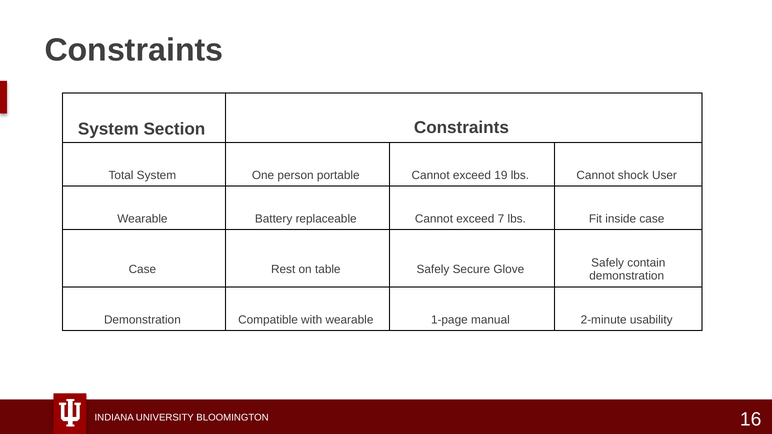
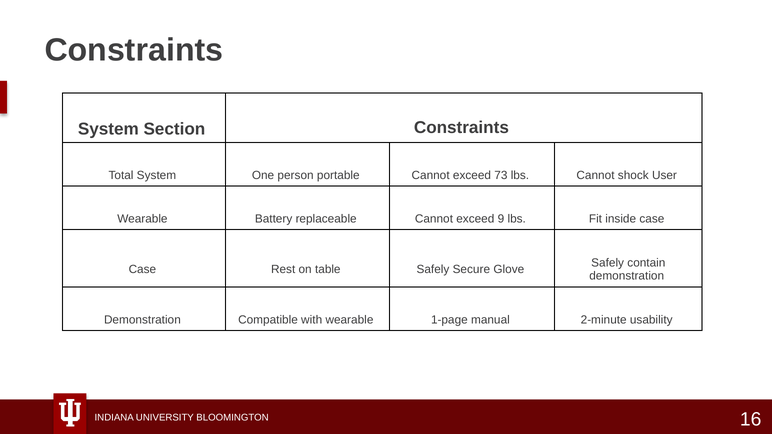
19: 19 -> 73
7: 7 -> 9
